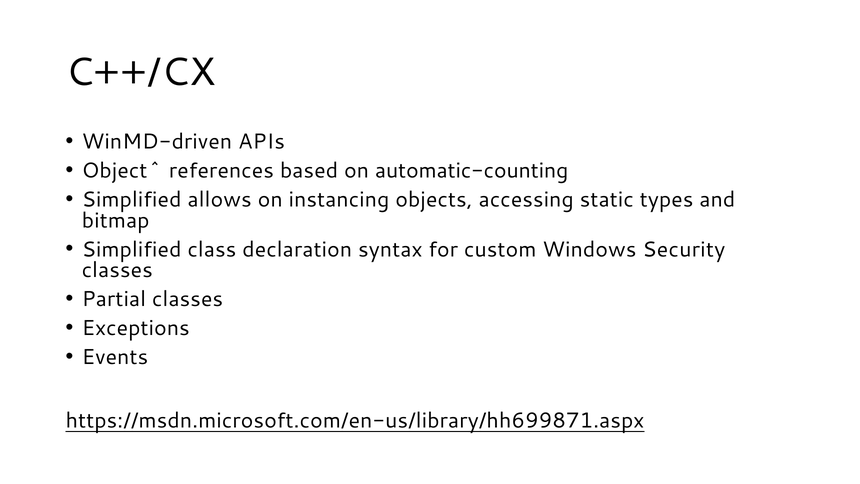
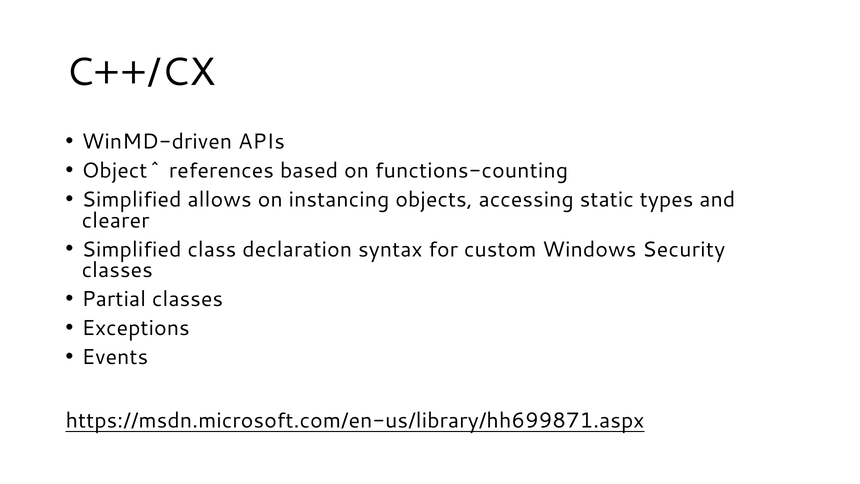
automatic-counting: automatic-counting -> functions-counting
bitmap: bitmap -> clearer
